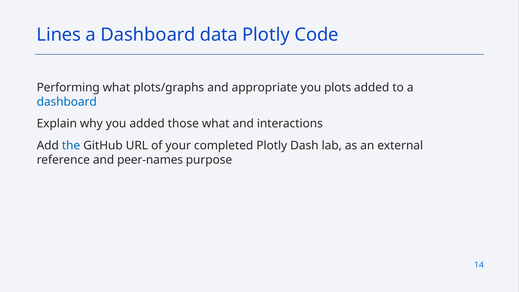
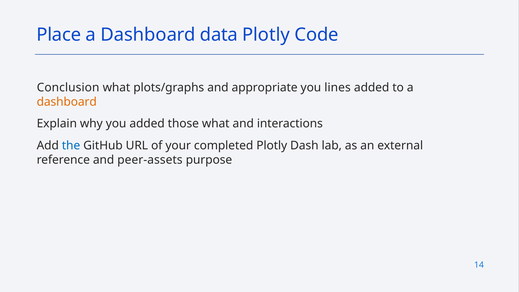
Lines: Lines -> Place
Performing: Performing -> Conclusion
plots: plots -> lines
dashboard at (67, 102) colour: blue -> orange
peer-names: peer-names -> peer-assets
